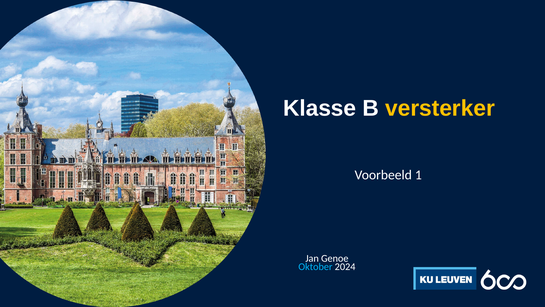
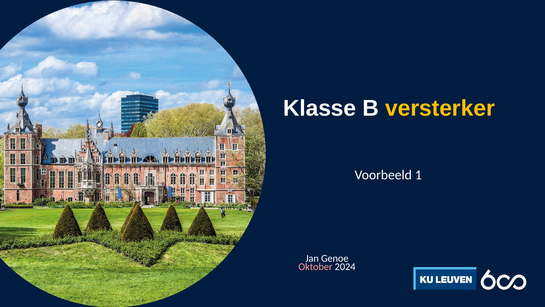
Oktober colour: light blue -> pink
